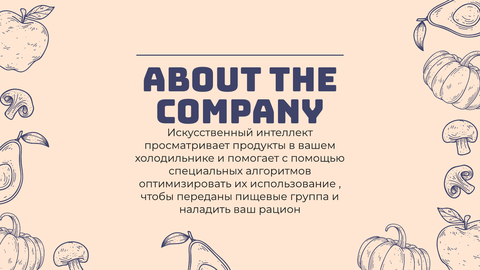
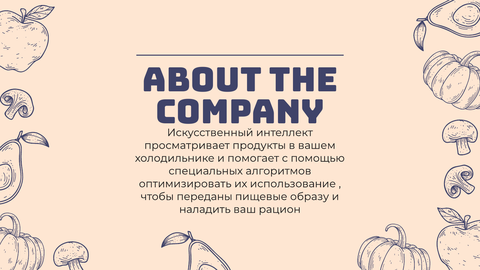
группа: группа -> образу
